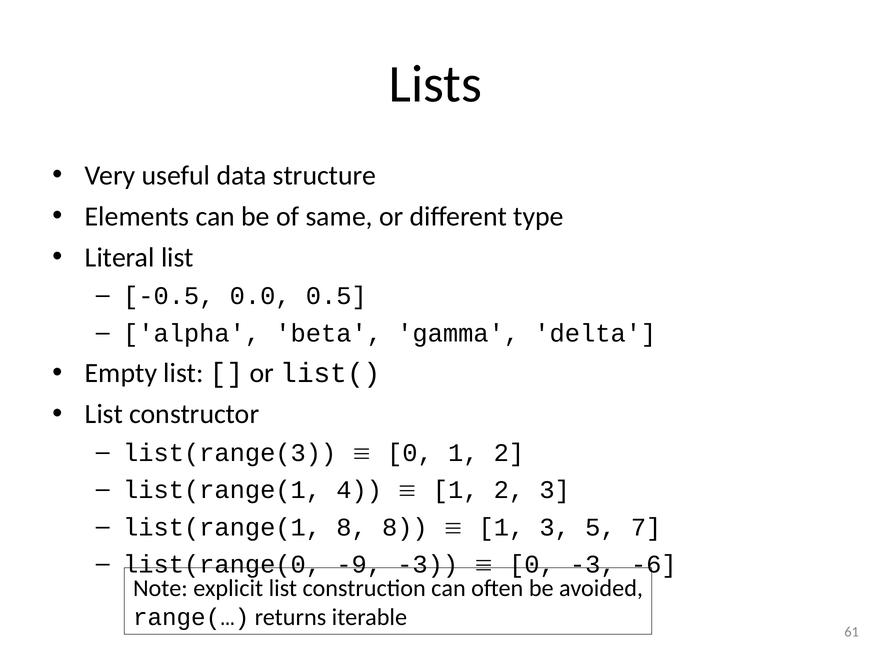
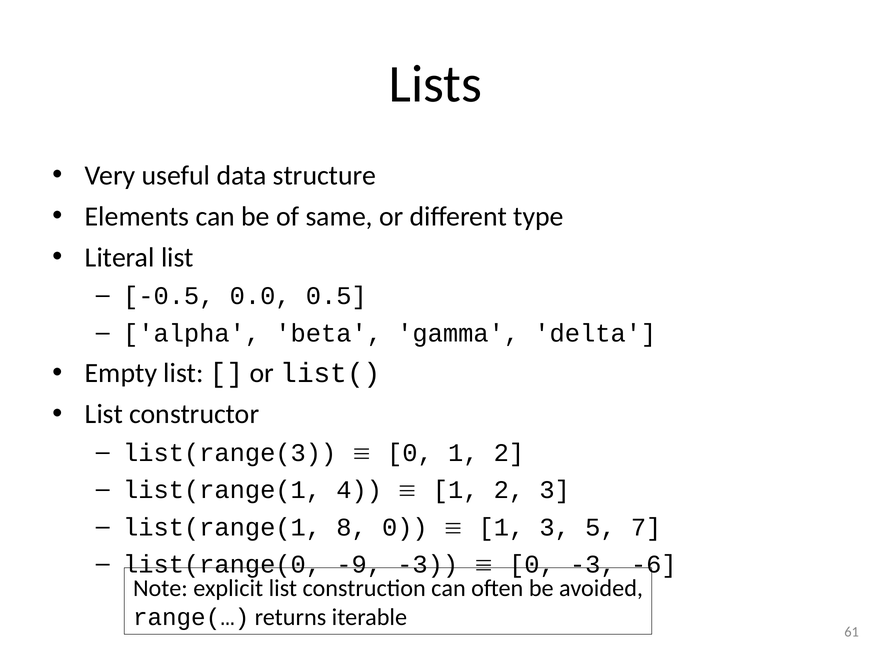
8 8: 8 -> 0
